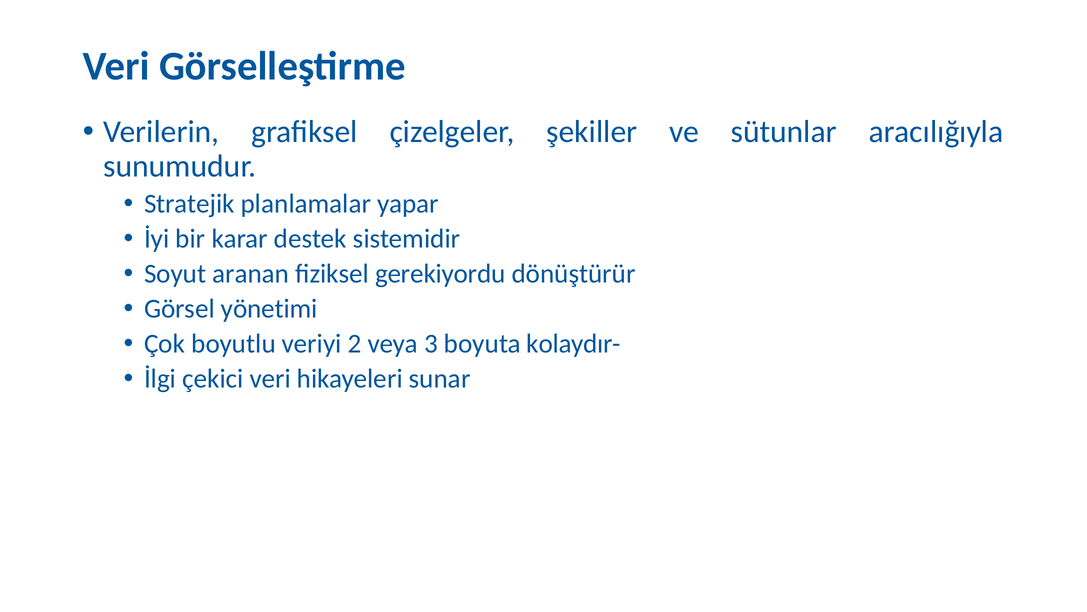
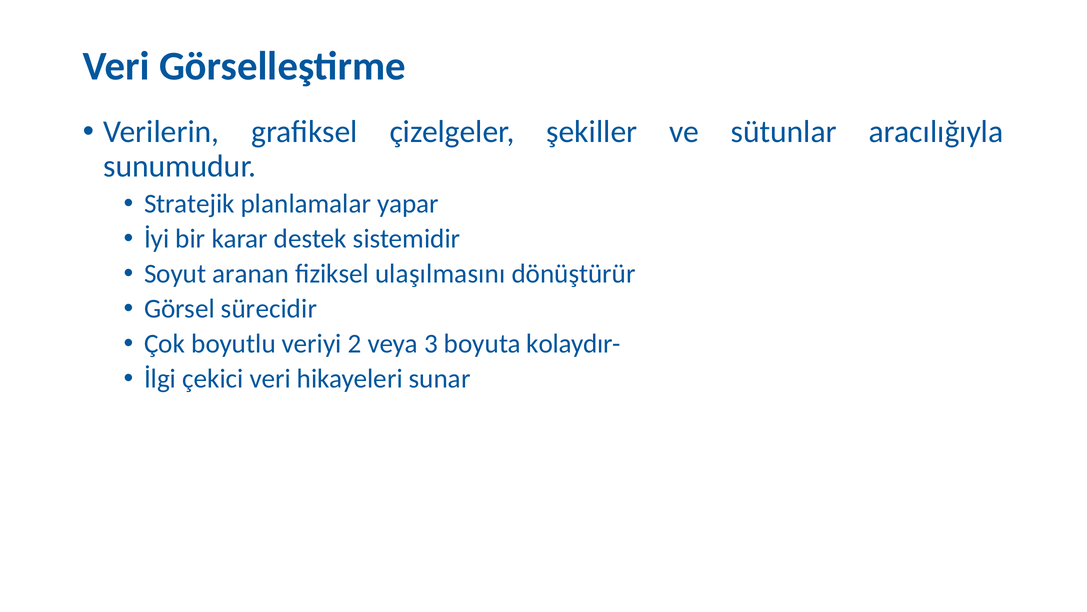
gerekiyordu: gerekiyordu -> ulaşılmasını
yönetimi: yönetimi -> sürecidir
